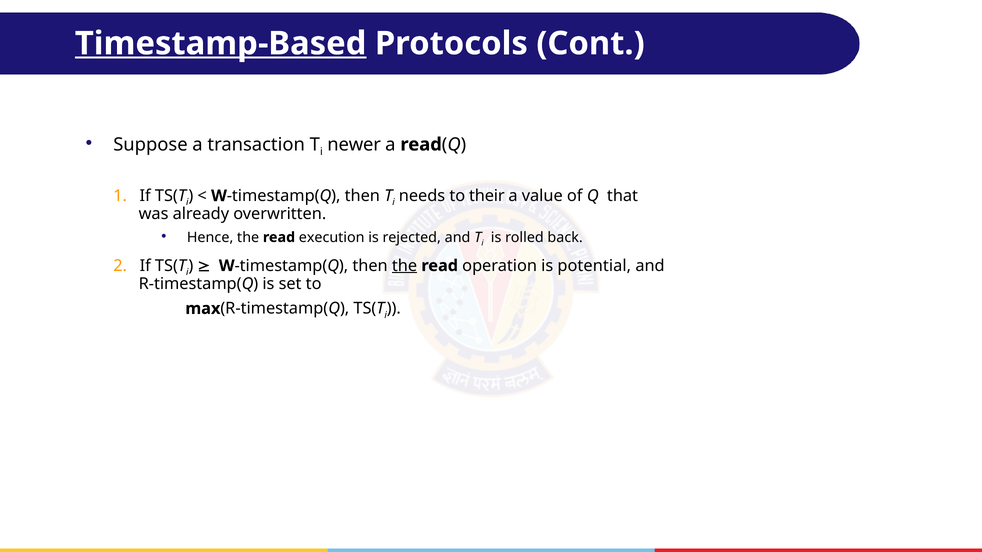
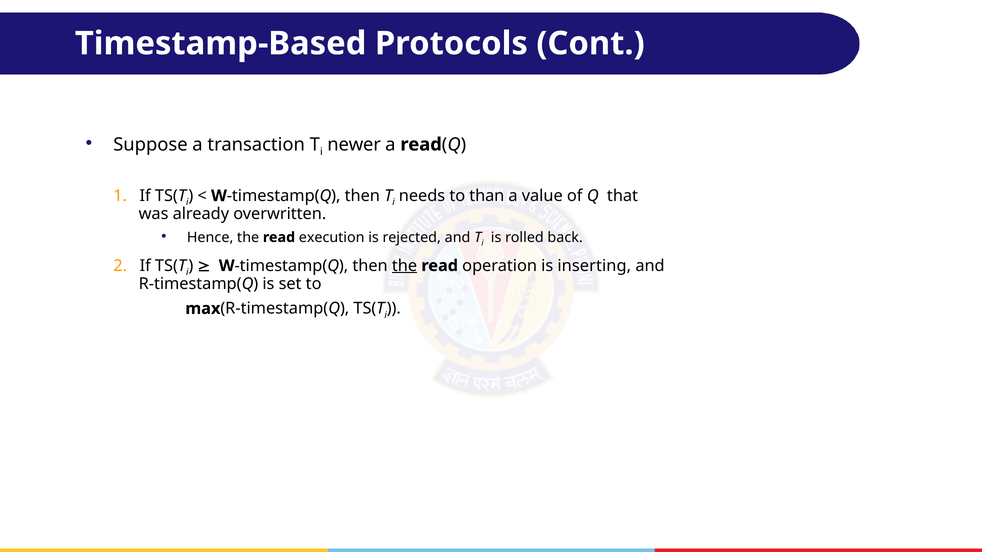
Timestamp-Based underline: present -> none
their: their -> than
potential: potential -> inserting
